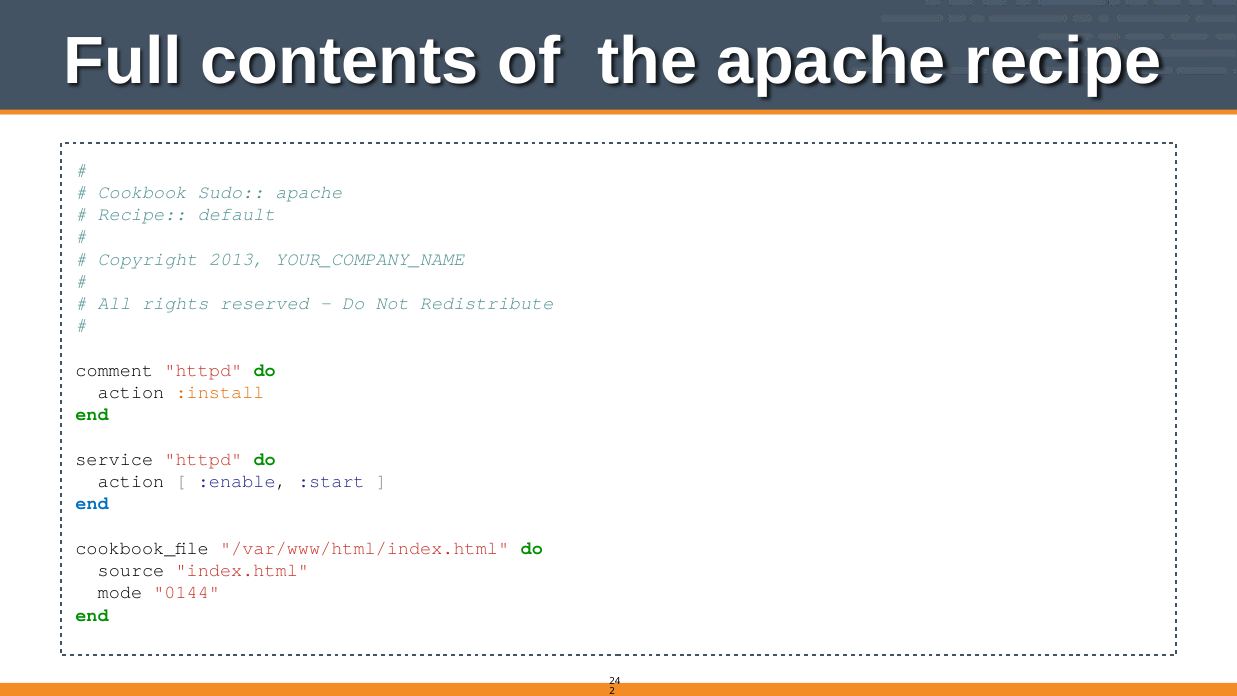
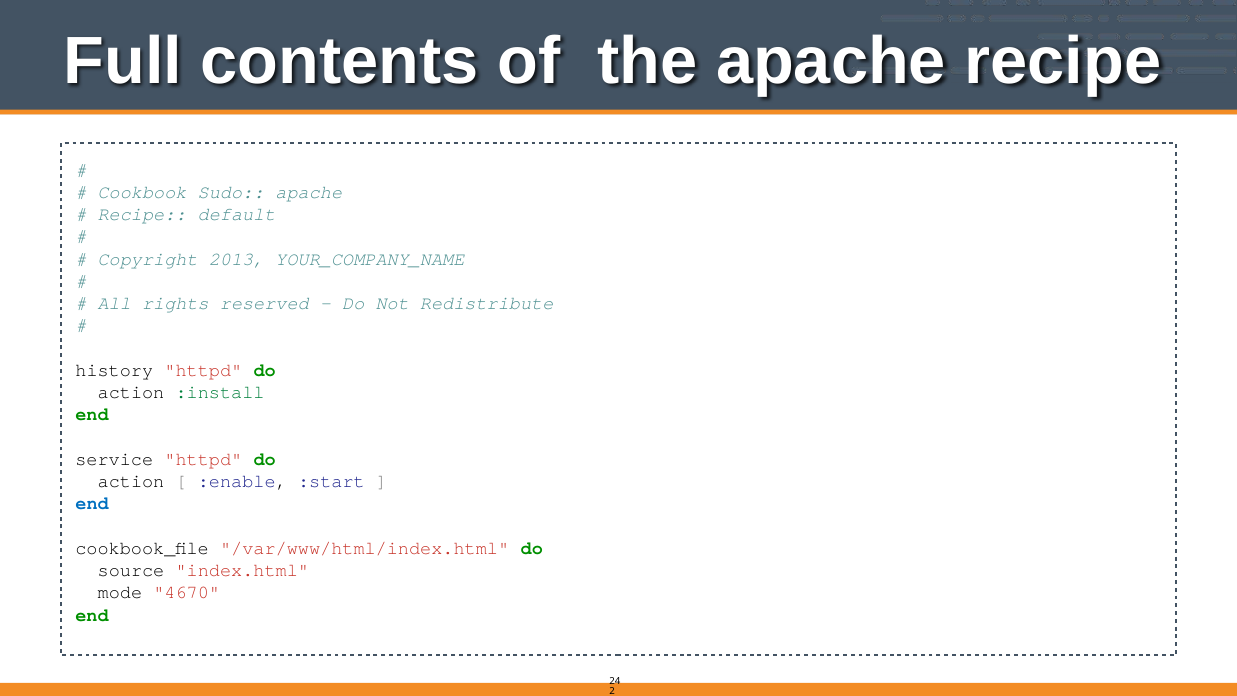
comment: comment -> history
:install colour: orange -> green
0144: 0144 -> 4670
